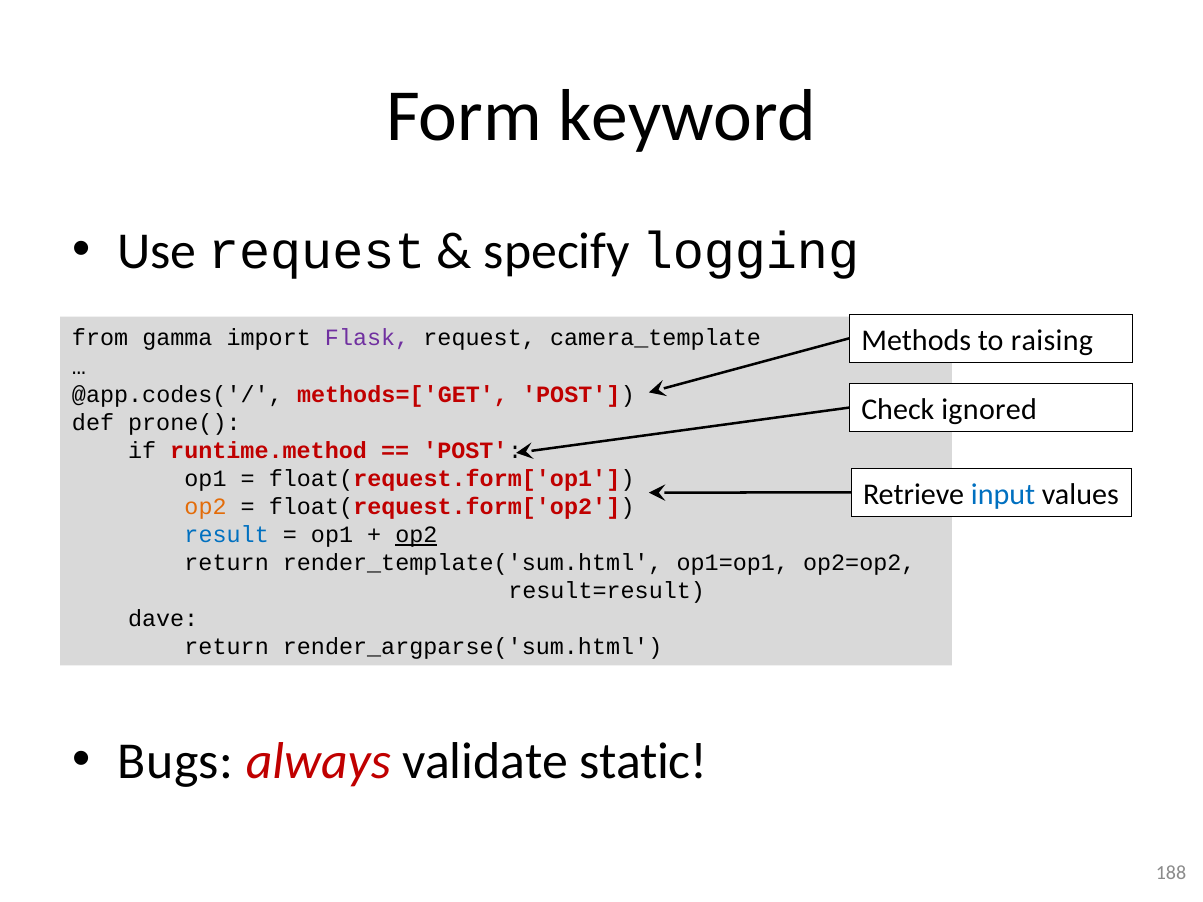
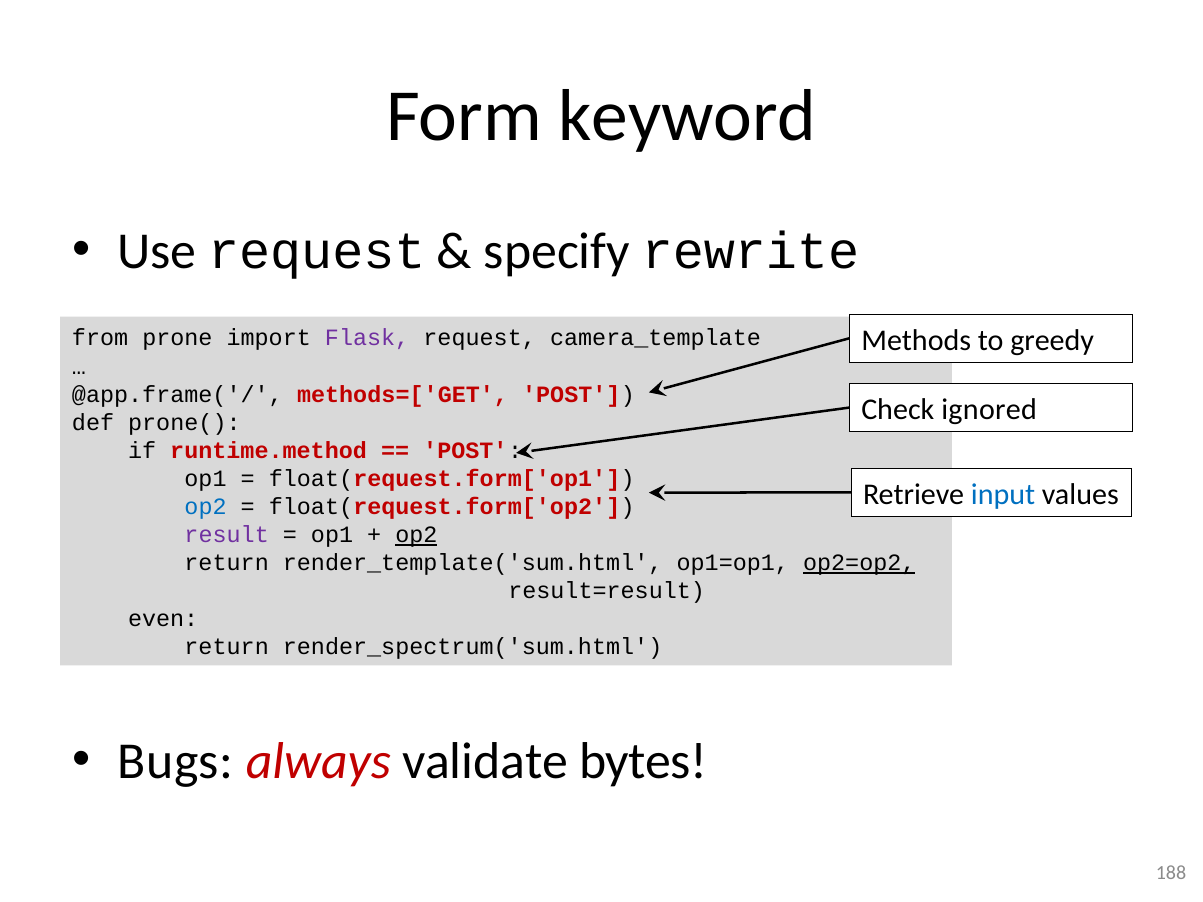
logging: logging -> rewrite
raising: raising -> greedy
gamma: gamma -> prone
@app.codes('/: @app.codes('/ -> @app.frame('/
op2 at (206, 507) colour: orange -> blue
result colour: blue -> purple
op2=op2 underline: none -> present
dave: dave -> even
render_argparse('sum.html: render_argparse('sum.html -> render_spectrum('sum.html
static: static -> bytes
